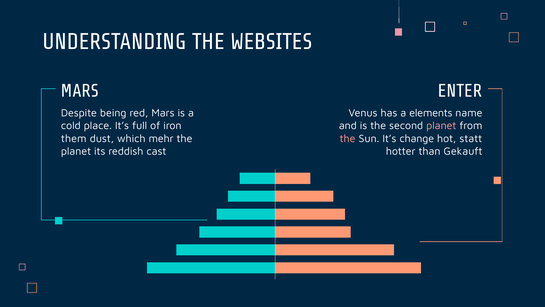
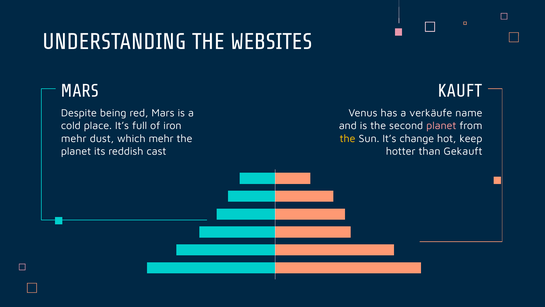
ENTER: ENTER -> KAUFT
elements: elements -> verkäufe
them at (74, 138): them -> mehr
the at (348, 138) colour: pink -> yellow
statt: statt -> keep
